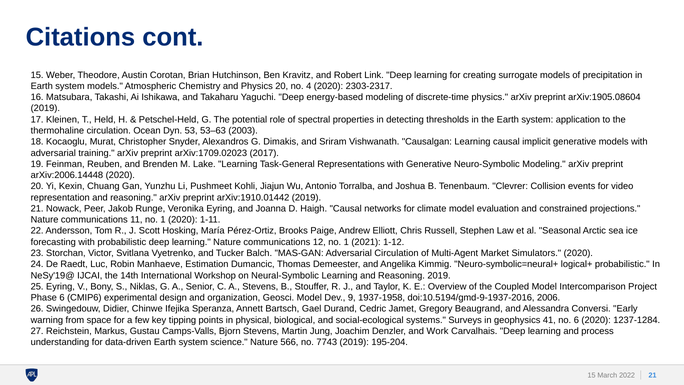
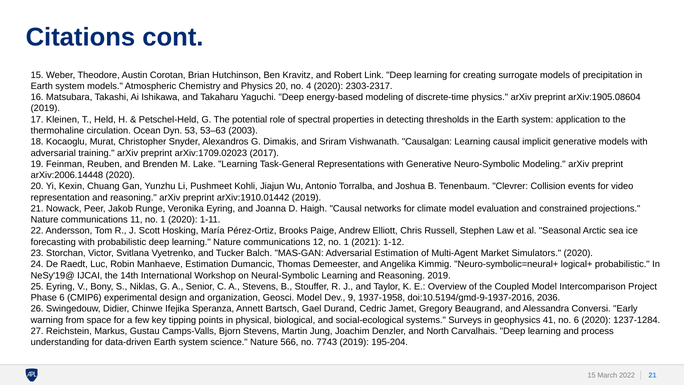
Adversarial Circulation: Circulation -> Estimation
2006: 2006 -> 2036
Work: Work -> North
